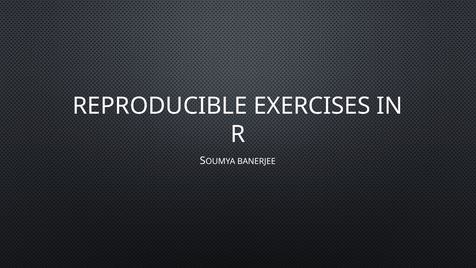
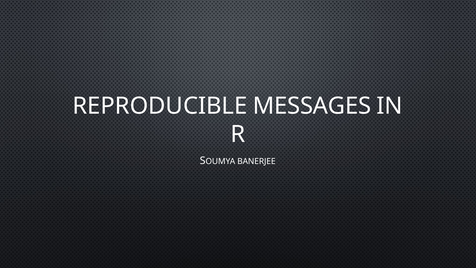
EXERCISES: EXERCISES -> MESSAGES
